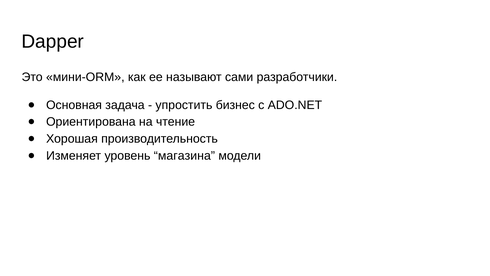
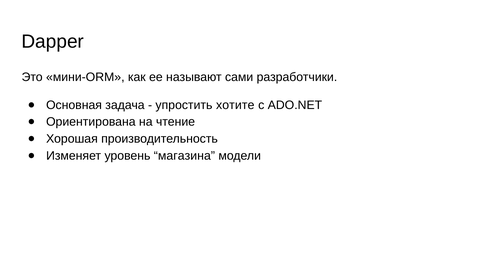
бизнес: бизнес -> хотите
